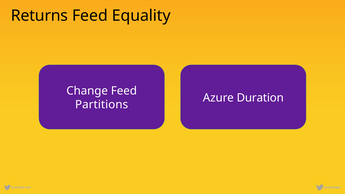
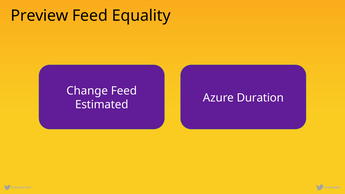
Returns: Returns -> Preview
Partitions: Partitions -> Estimated
